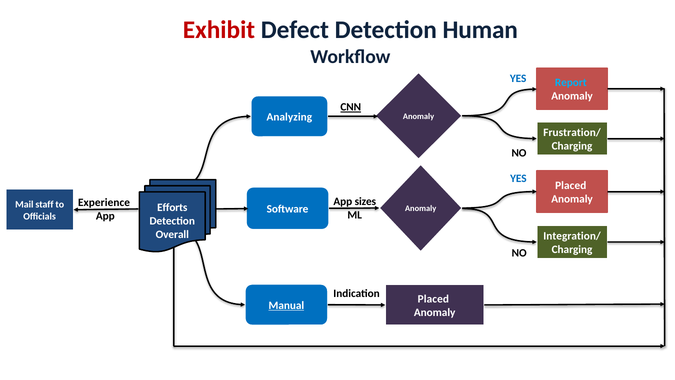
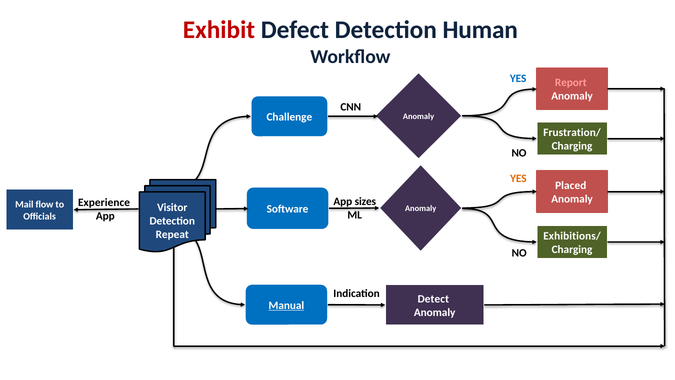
Report colour: light blue -> pink
CNN underline: present -> none
Analyzing: Analyzing -> Challenge
YES at (518, 178) colour: blue -> orange
staff: staff -> flow
Efforts: Efforts -> Visitor
Overall: Overall -> Repeat
Integration/: Integration/ -> Exhibitions/
Placed at (433, 299): Placed -> Detect
